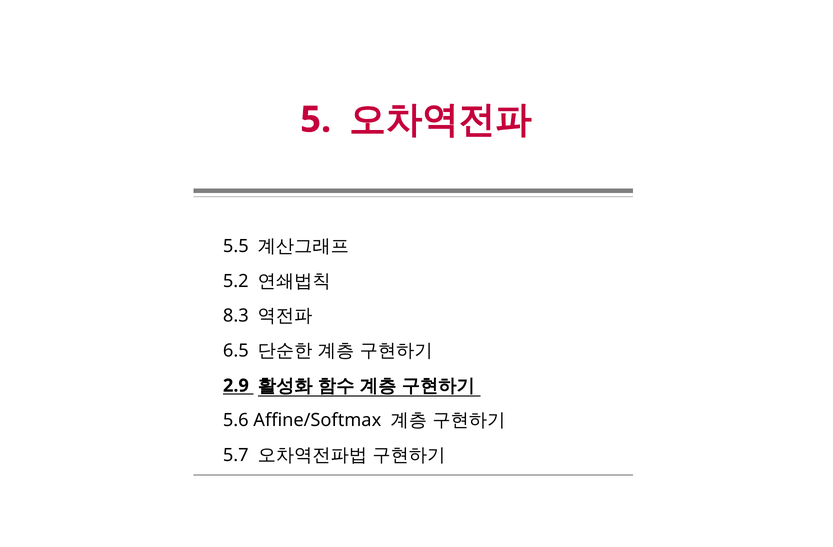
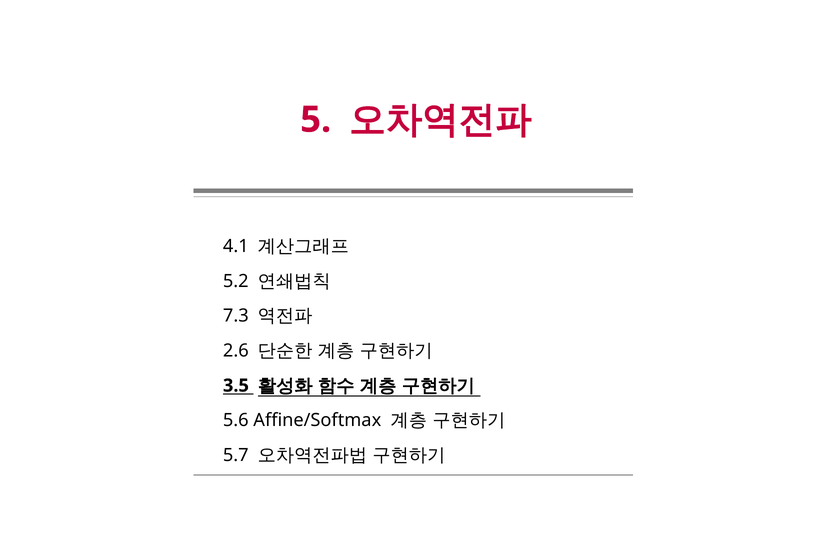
5.5: 5.5 -> 4.1
8.3: 8.3 -> 7.3
6.5: 6.5 -> 2.6
2.9: 2.9 -> 3.5
